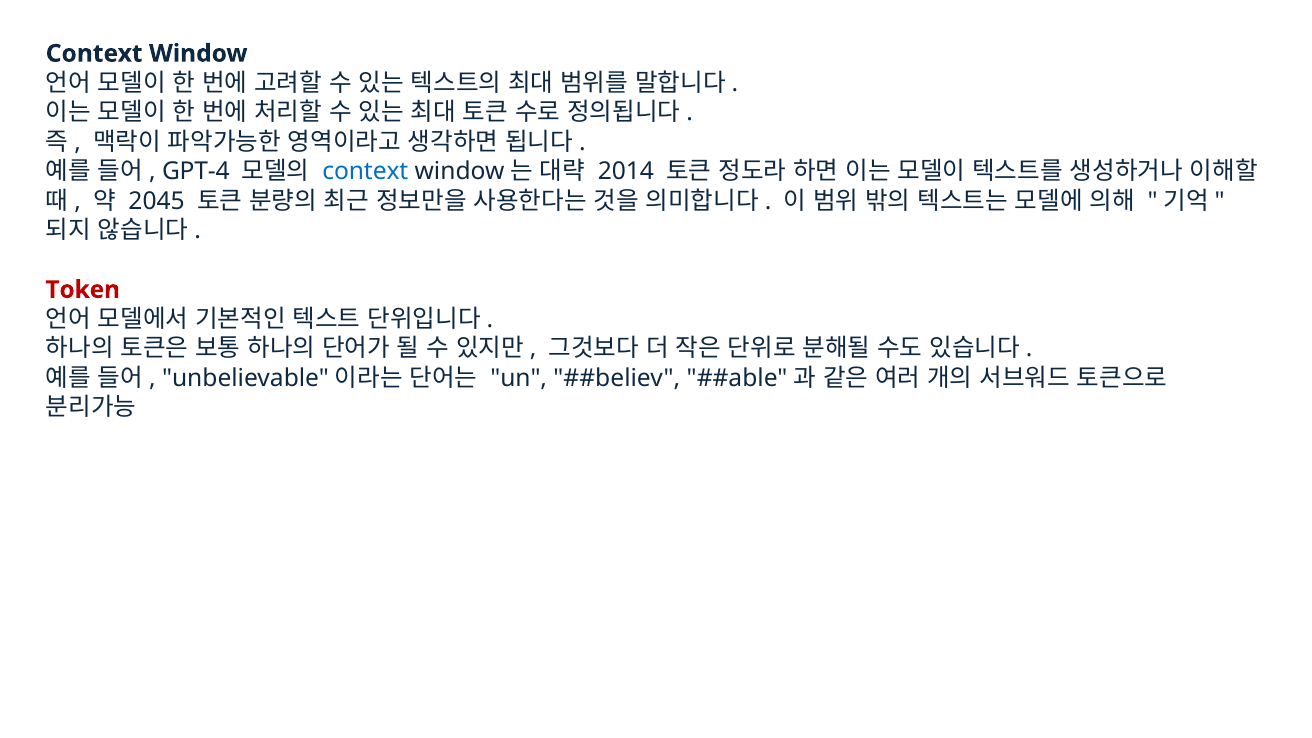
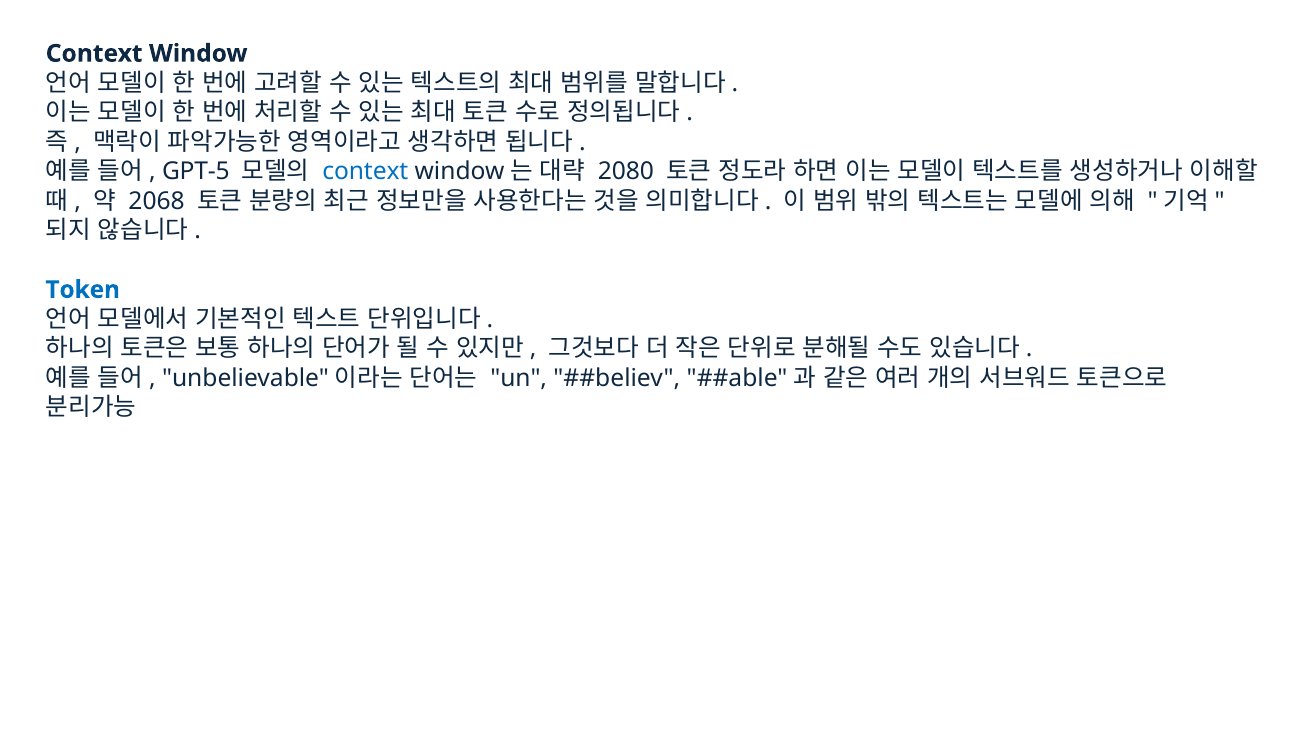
GPT-4: GPT-4 -> GPT-5
2014: 2014 -> 2080
2045: 2045 -> 2068
Token colour: red -> blue
